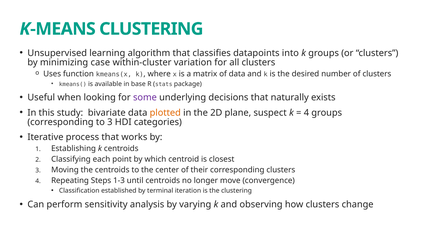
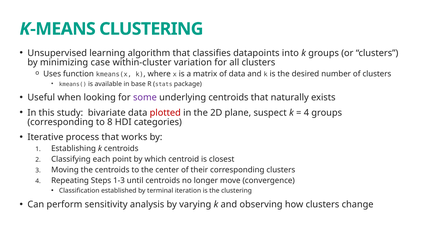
underlying decisions: decisions -> centroids
plotted colour: orange -> red
to 3: 3 -> 8
